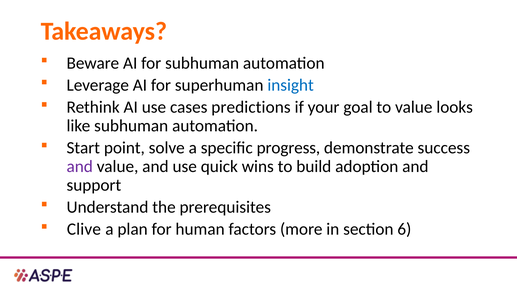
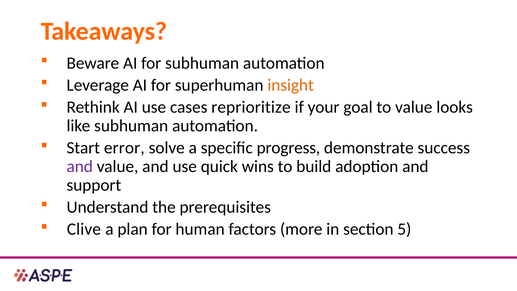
insight colour: blue -> orange
predictions: predictions -> reprioritize
point: point -> error
6: 6 -> 5
